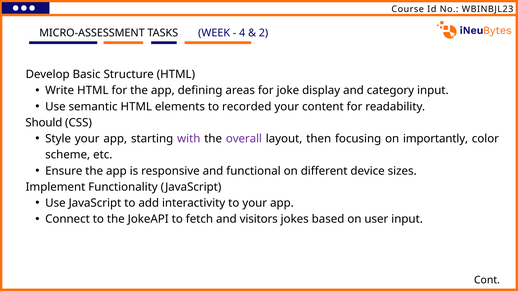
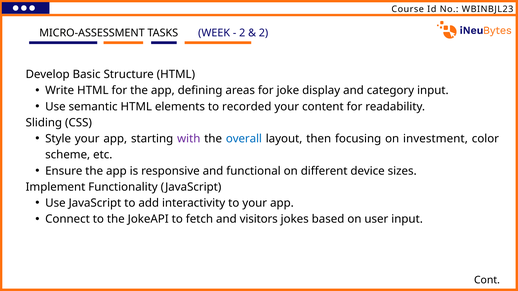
4 at (242, 33): 4 -> 2
Should: Should -> Sliding
overall colour: purple -> blue
importantly: importantly -> investment
